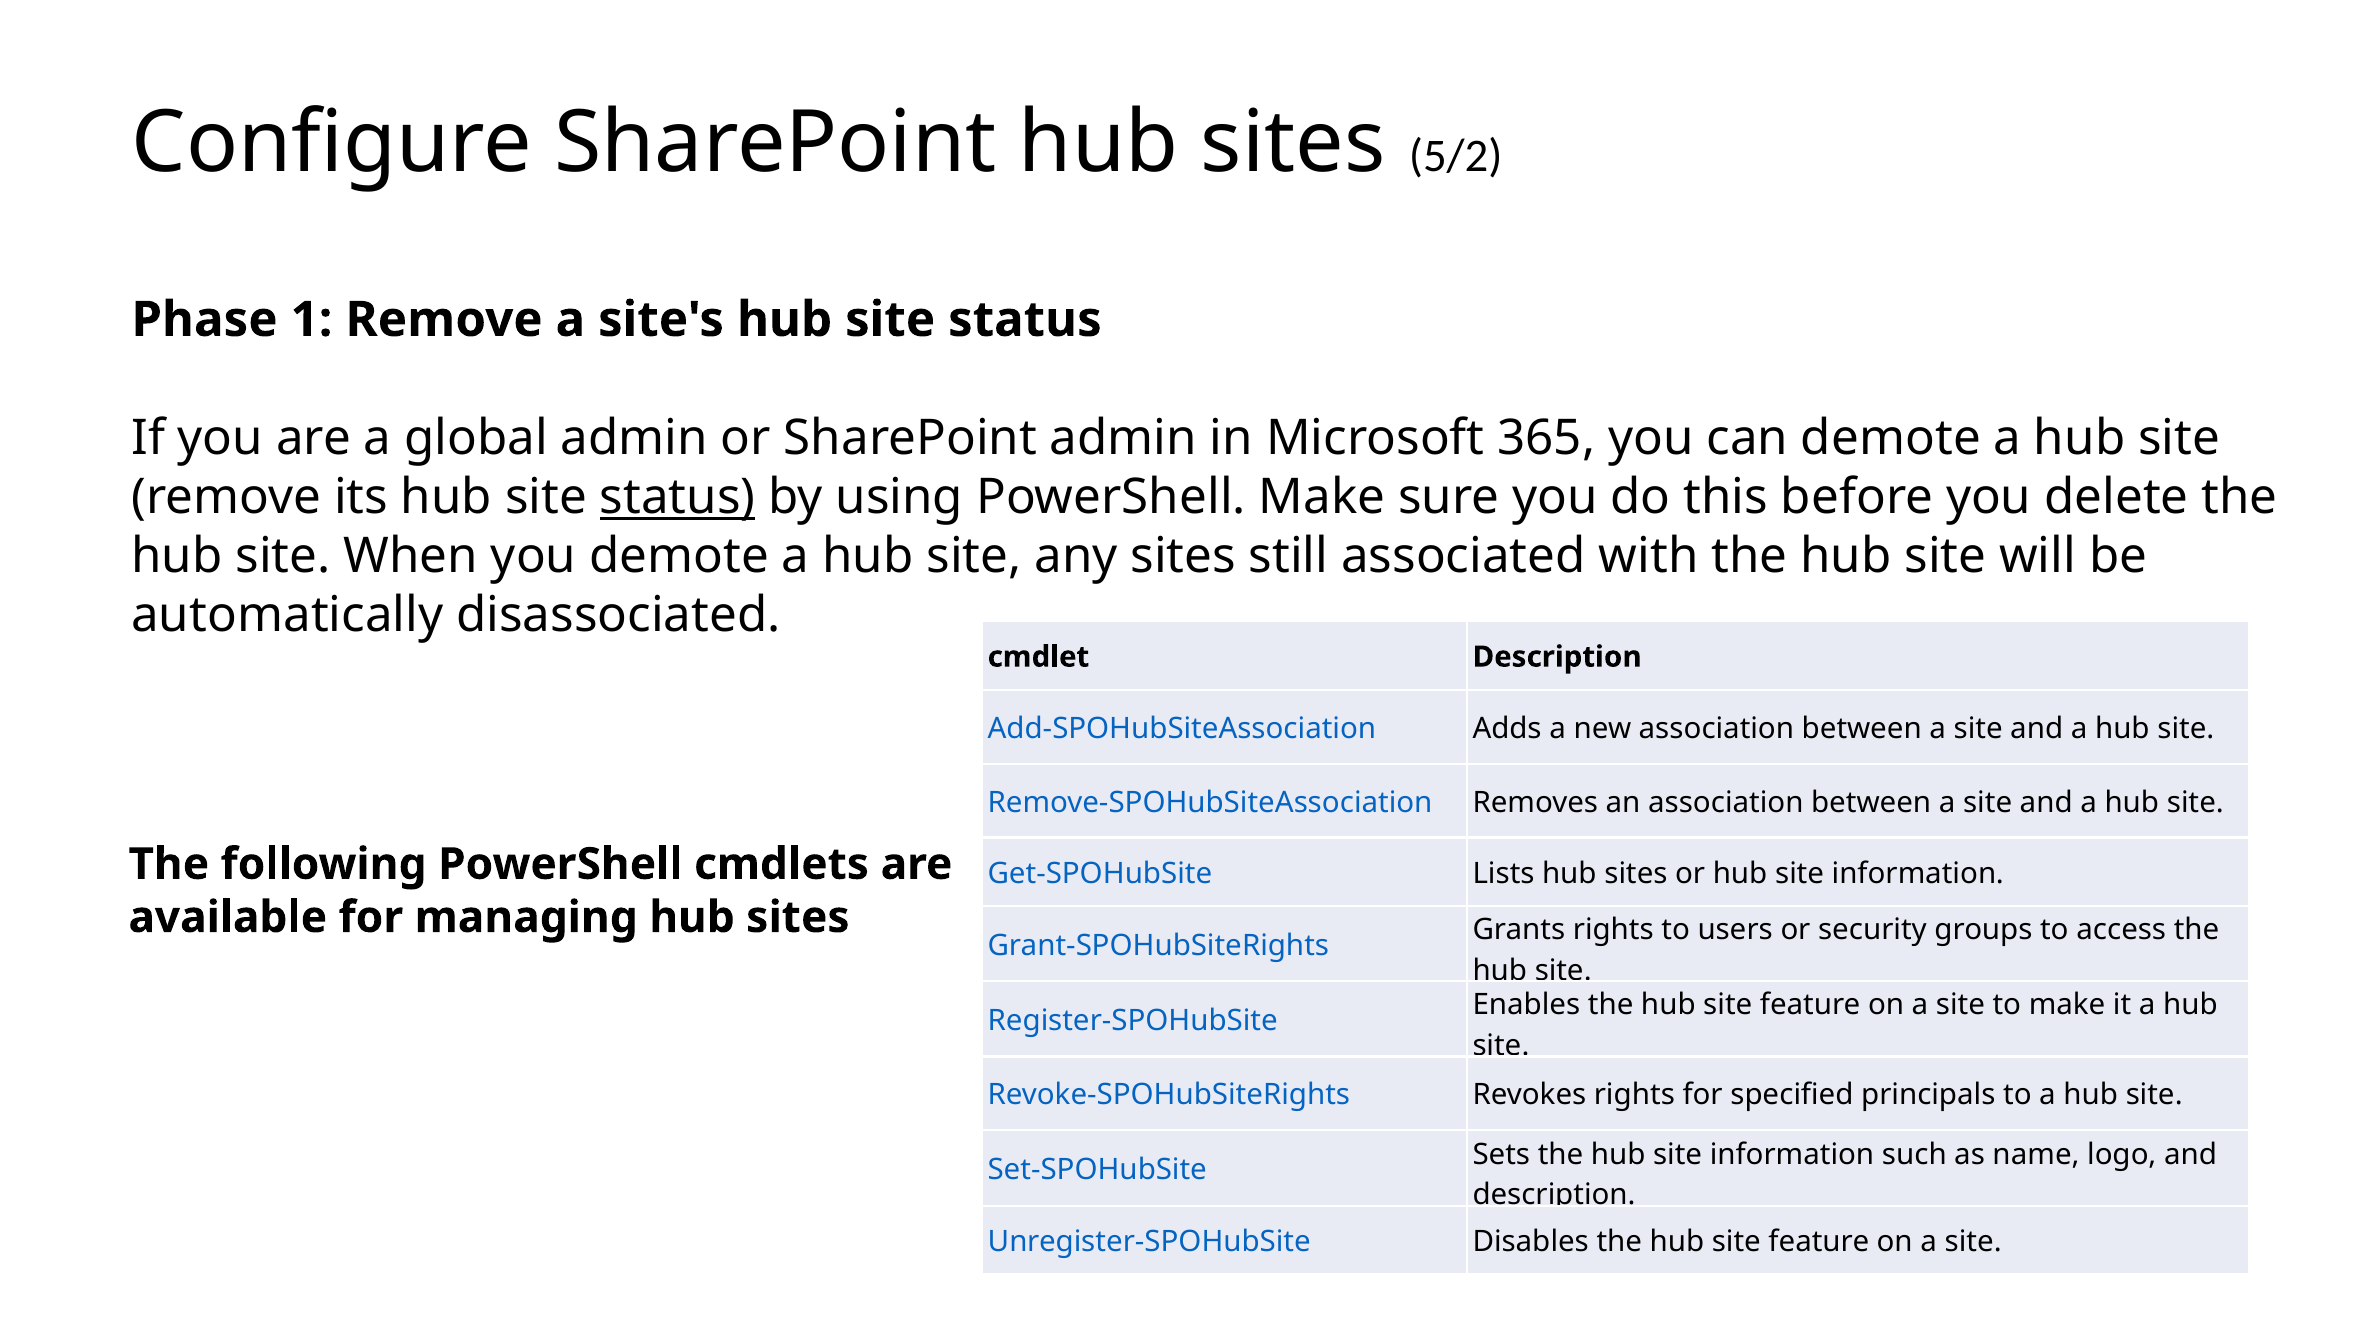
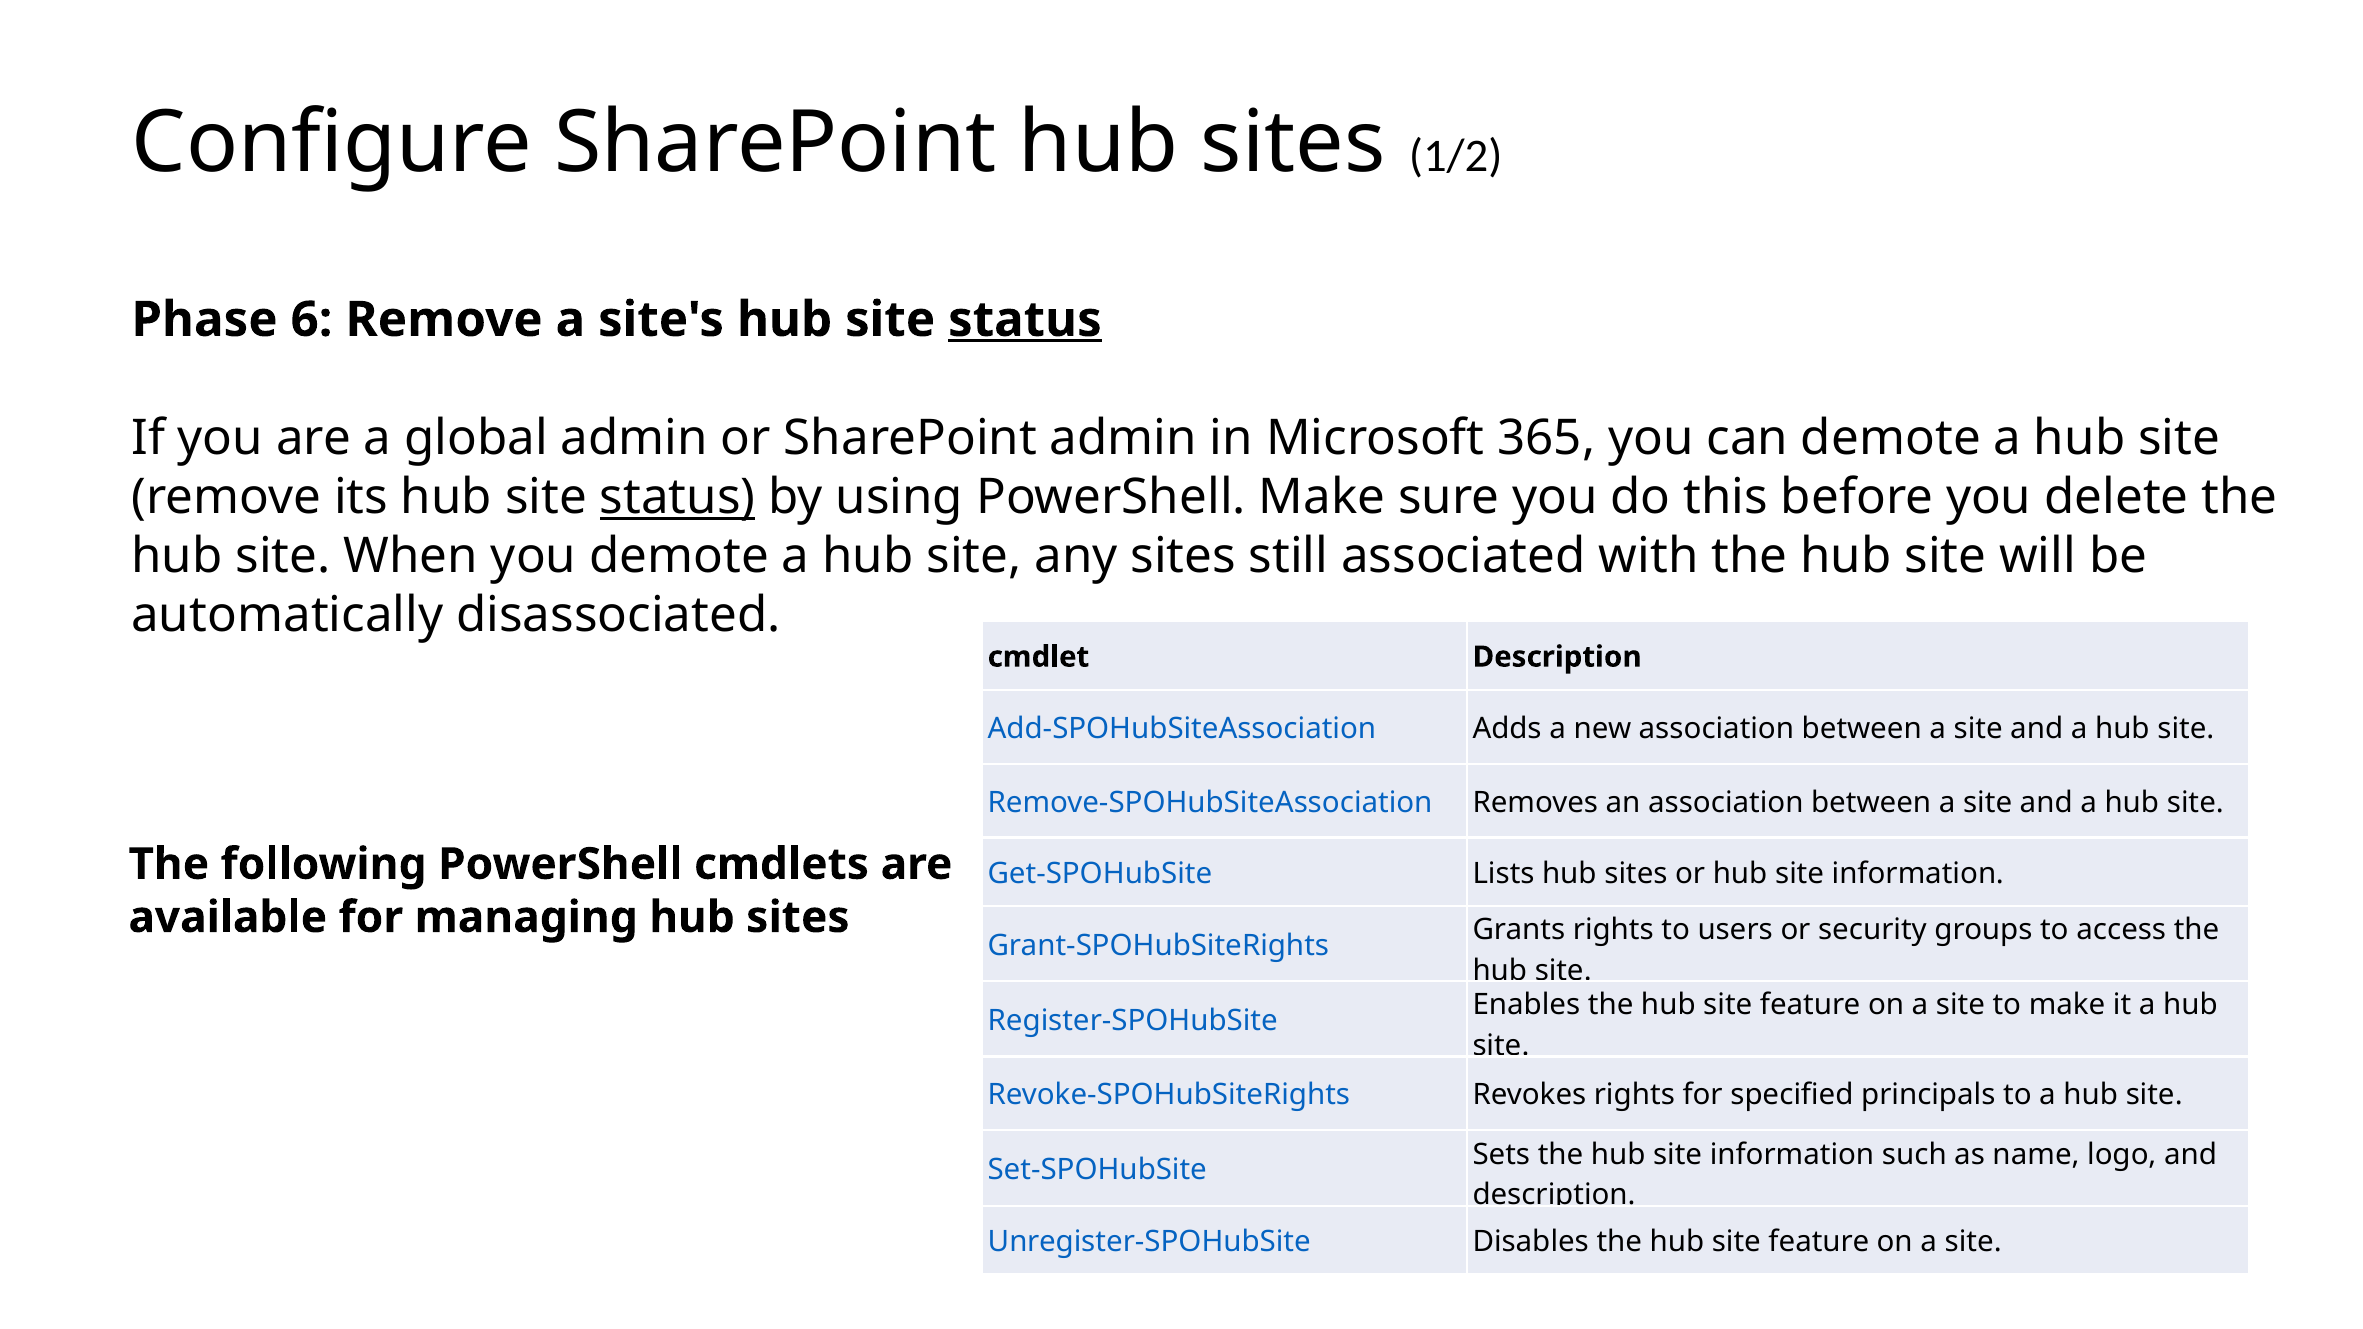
5/2: 5/2 -> 1/2
1: 1 -> 6
status at (1025, 320) underline: none -> present
